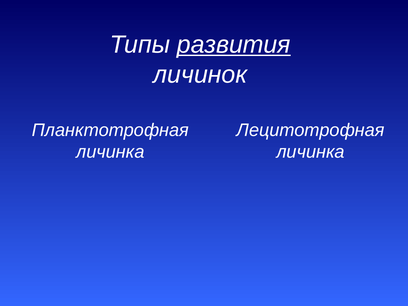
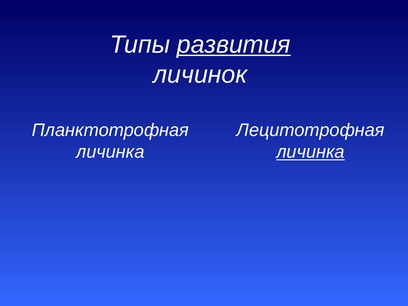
личинка at (311, 152) underline: none -> present
